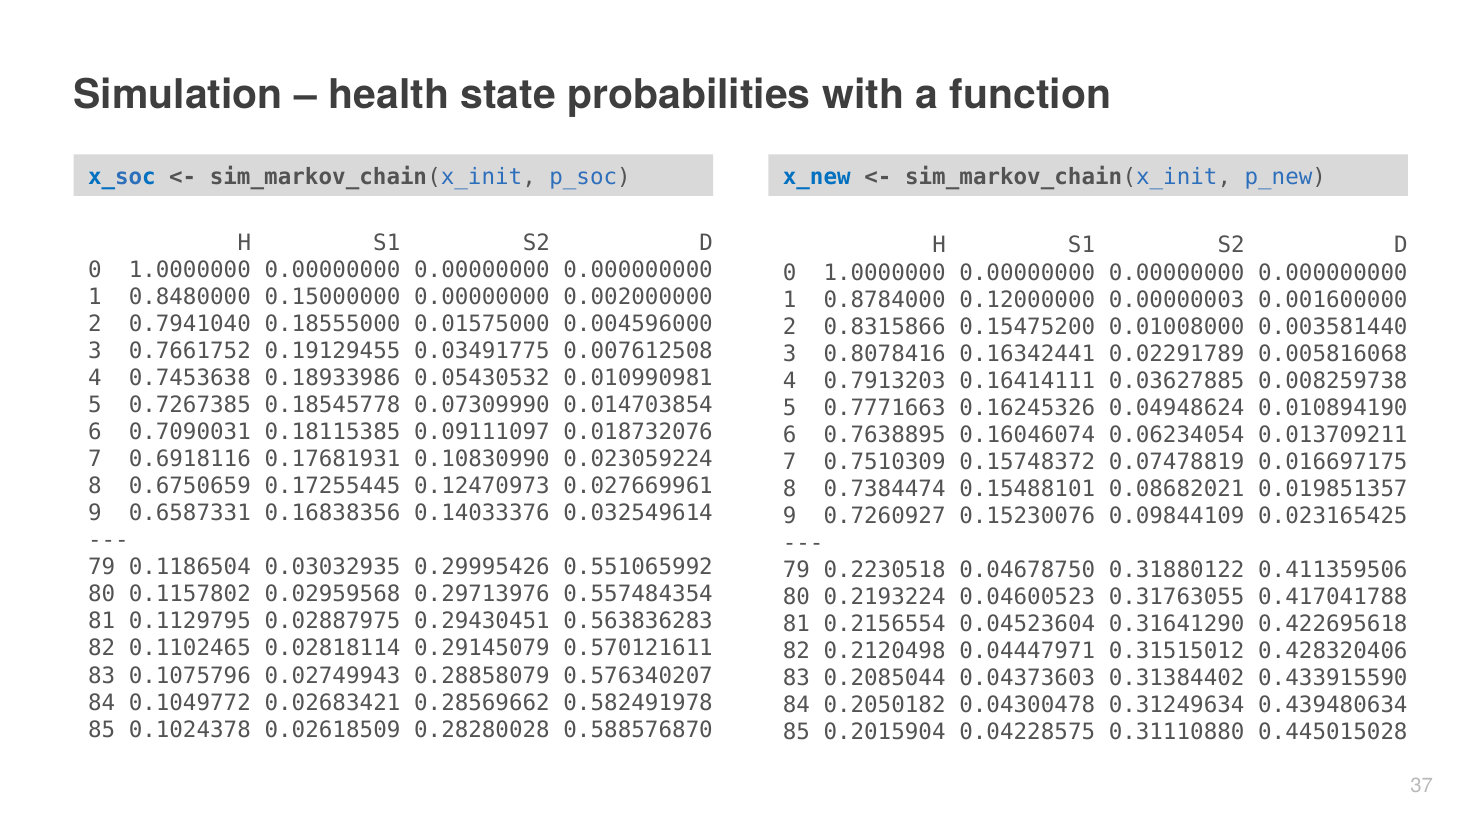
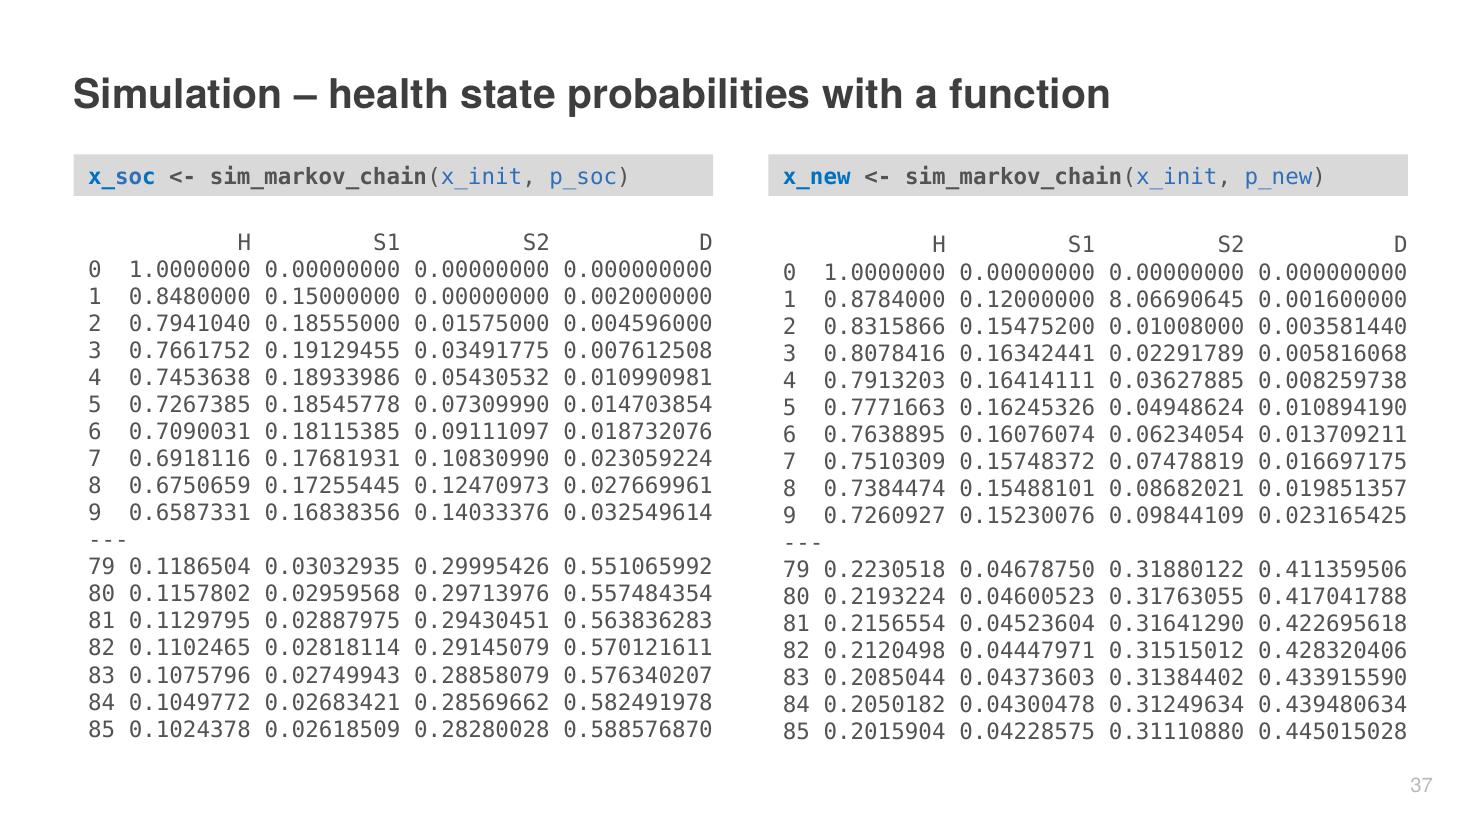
0.00000003: 0.00000003 -> 8.06690645
0.16046074: 0.16046074 -> 0.16076074
